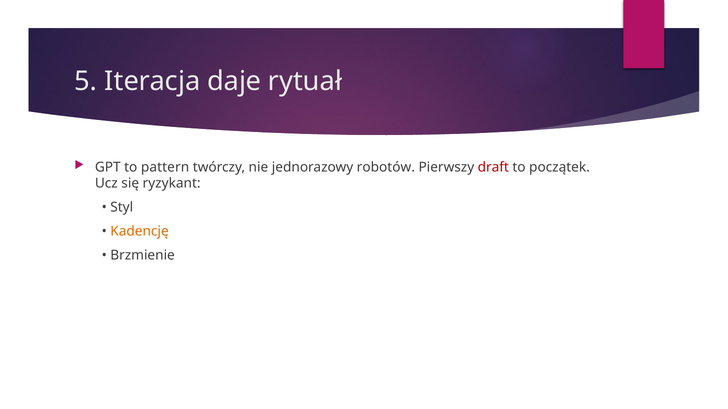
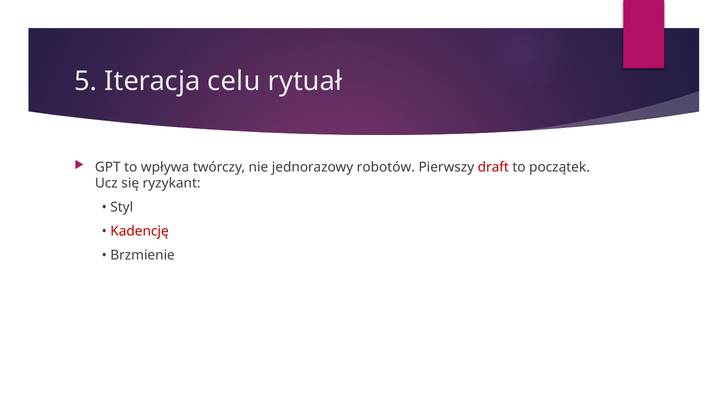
daje: daje -> celu
pattern: pattern -> wpływa
Kadencję colour: orange -> red
